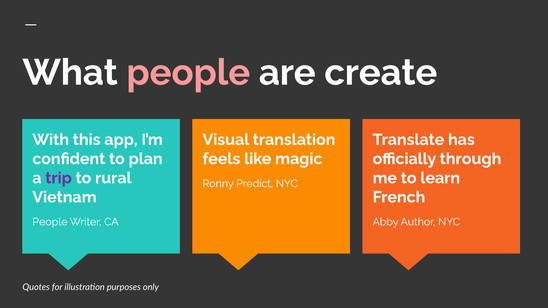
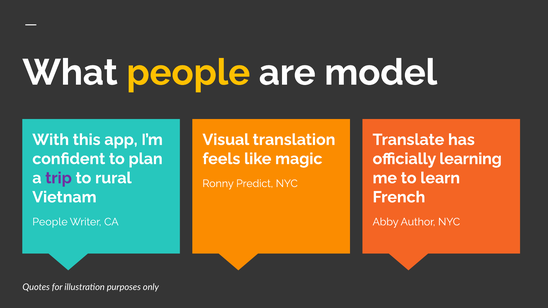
people at (188, 73) colour: pink -> yellow
create: create -> model
through: through -> learning
